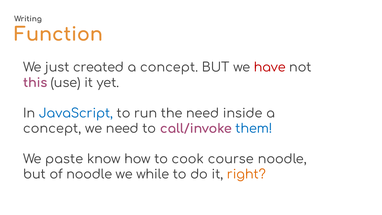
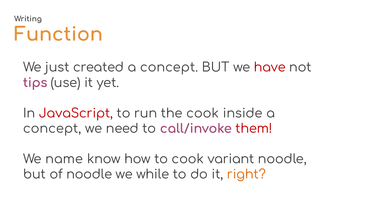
this: this -> tips
JavaScript colour: blue -> red
the need: need -> cook
them colour: blue -> red
paste: paste -> name
course: course -> variant
